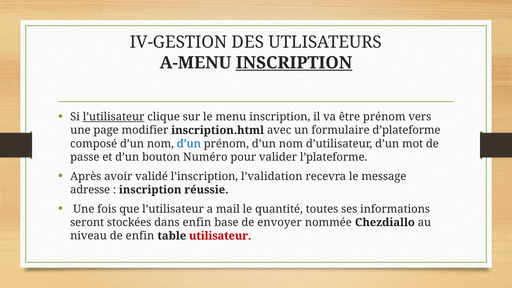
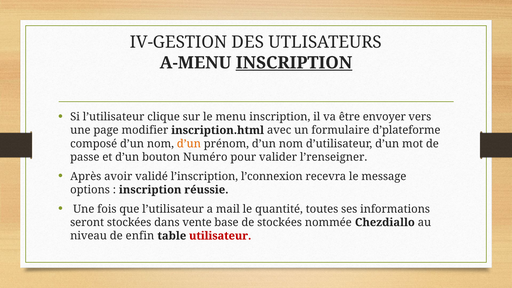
l’utilisateur at (114, 117) underline: present -> none
être prénom: prénom -> envoyer
d’un at (189, 144) colour: blue -> orange
l’plateforme: l’plateforme -> l’renseigner
l’validation: l’validation -> l’connexion
adresse: adresse -> options
dans enfin: enfin -> vente
de envoyer: envoyer -> stockées
